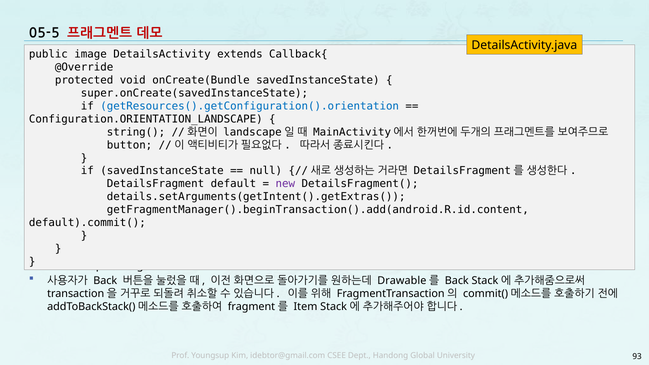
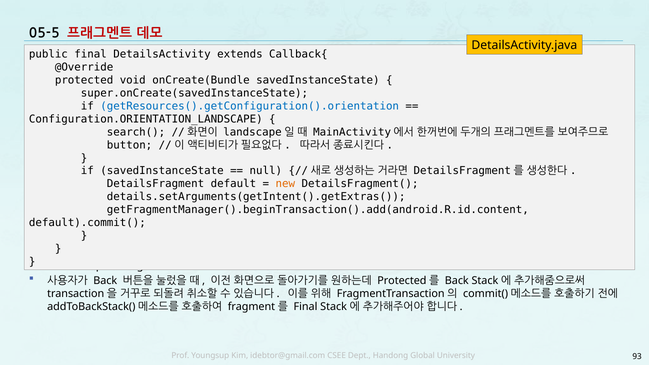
public image: image -> final
string(: string( -> search(
new colour: purple -> orange
Drawable at (402, 281): Drawable -> Protected
Item at (305, 307): Item -> Final
